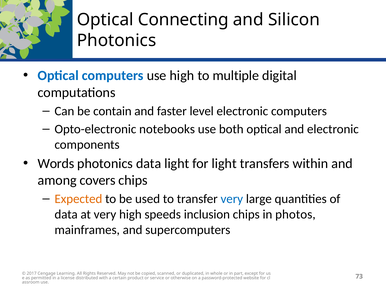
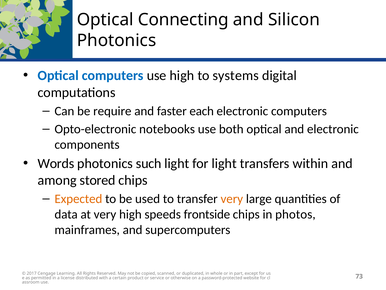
multiple: multiple -> systems
contain: contain -> require
level: level -> each
photonics data: data -> such
covers: covers -> stored
very at (232, 199) colour: blue -> orange
inclusion: inclusion -> frontside
